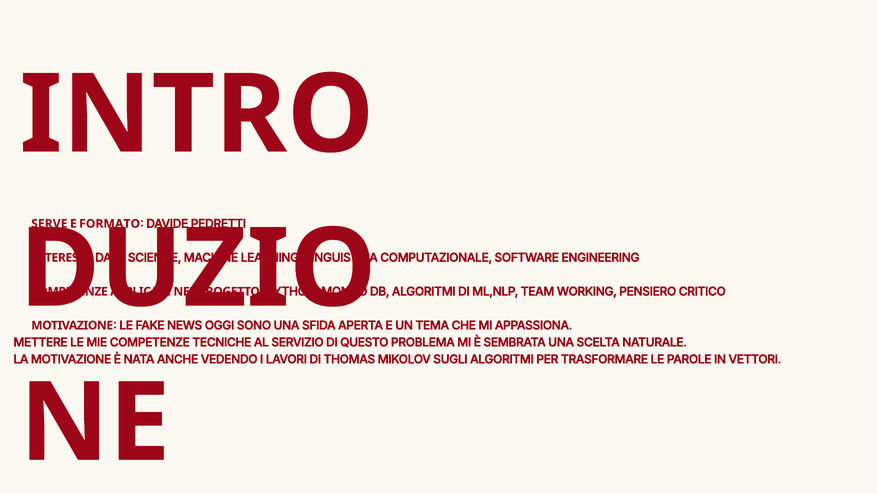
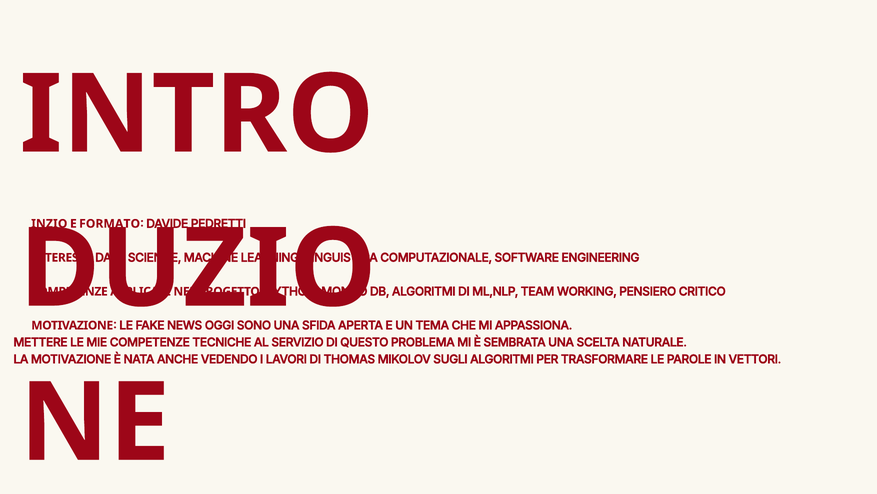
SERVE: SERVE -> INZIO
